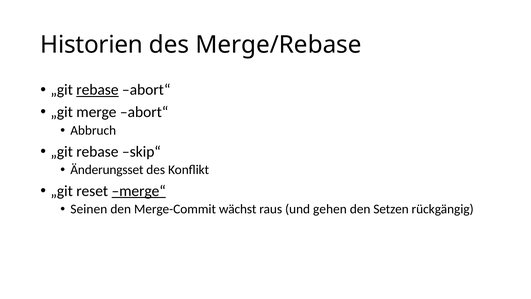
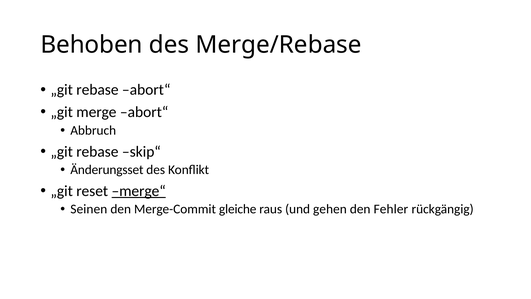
Historien: Historien -> Behoben
rebase at (97, 90) underline: present -> none
wächst: wächst -> gleiche
Setzen: Setzen -> Fehler
